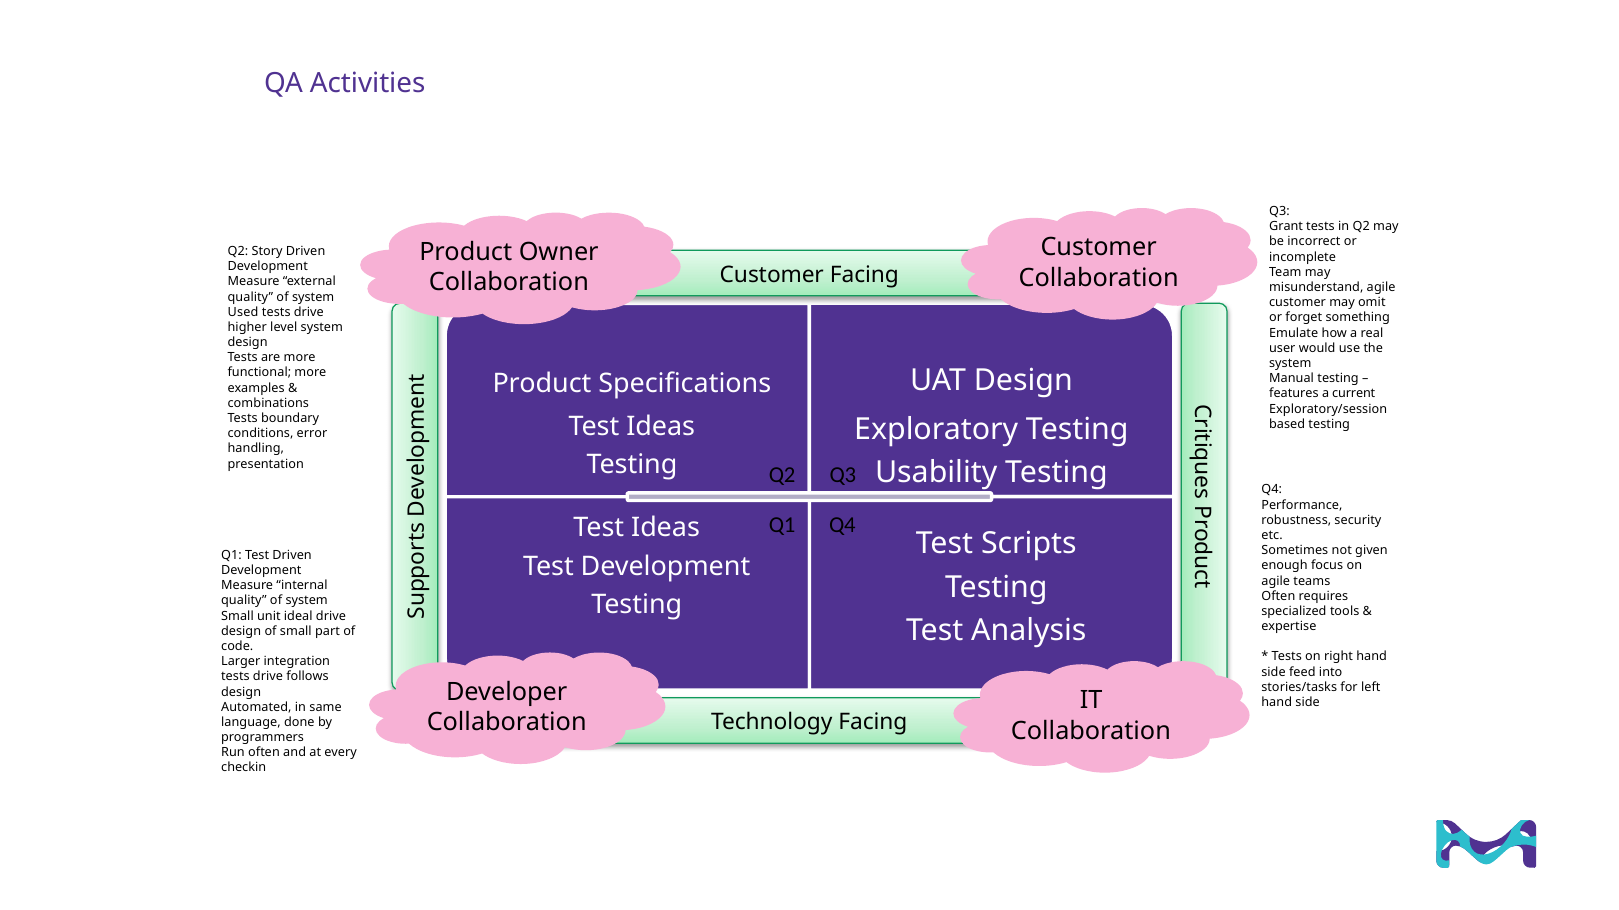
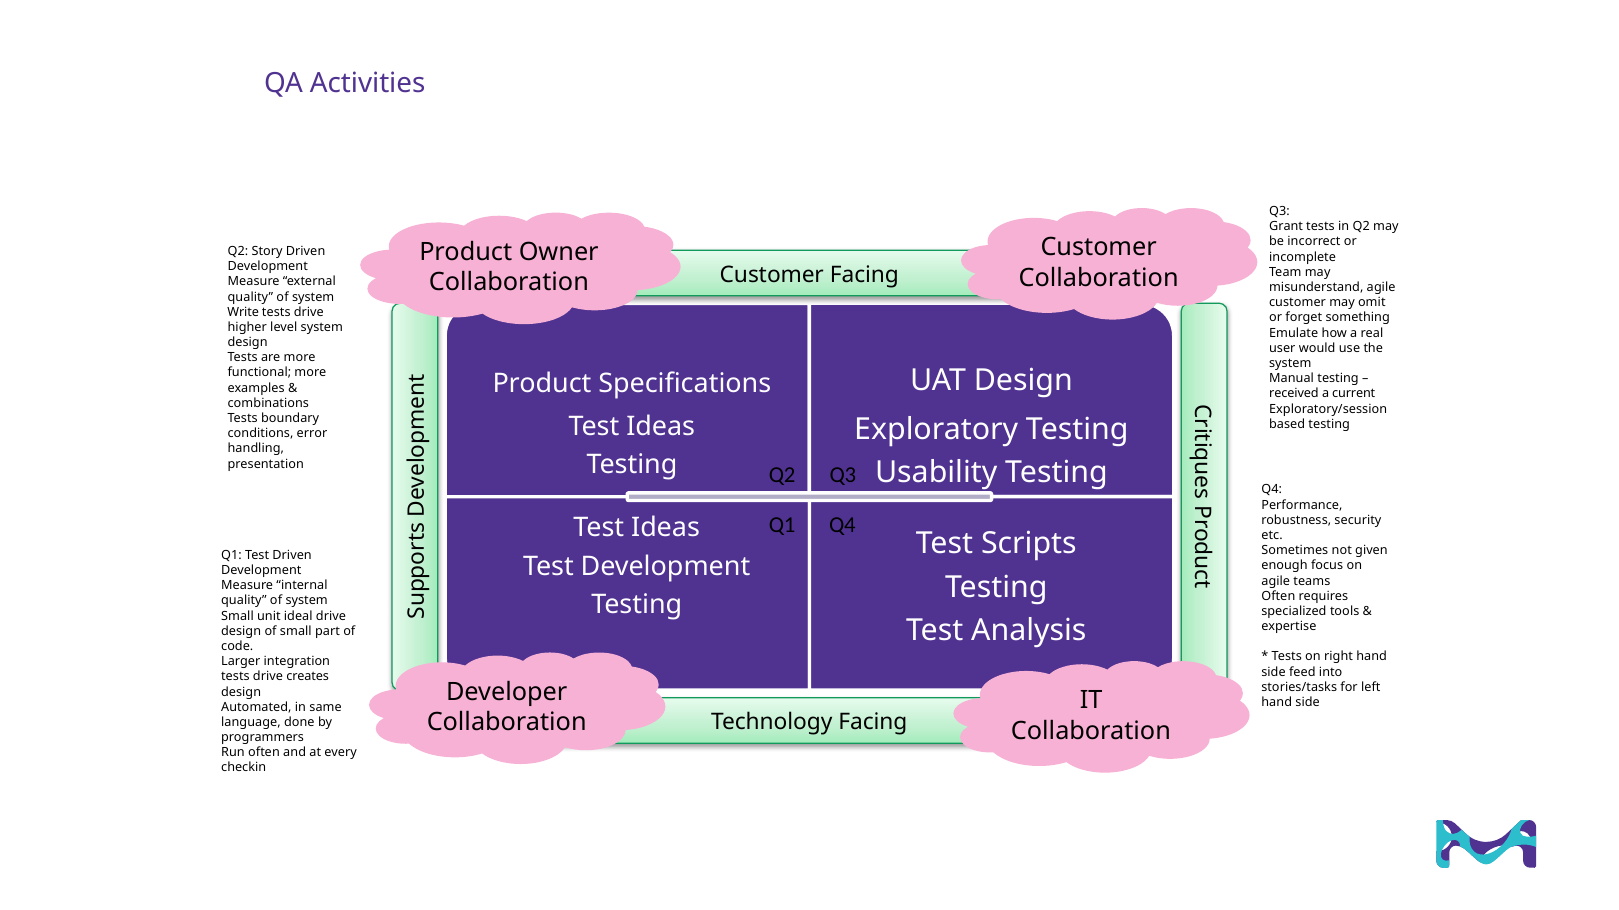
Used: Used -> Write
features: features -> received
follows: follows -> creates
